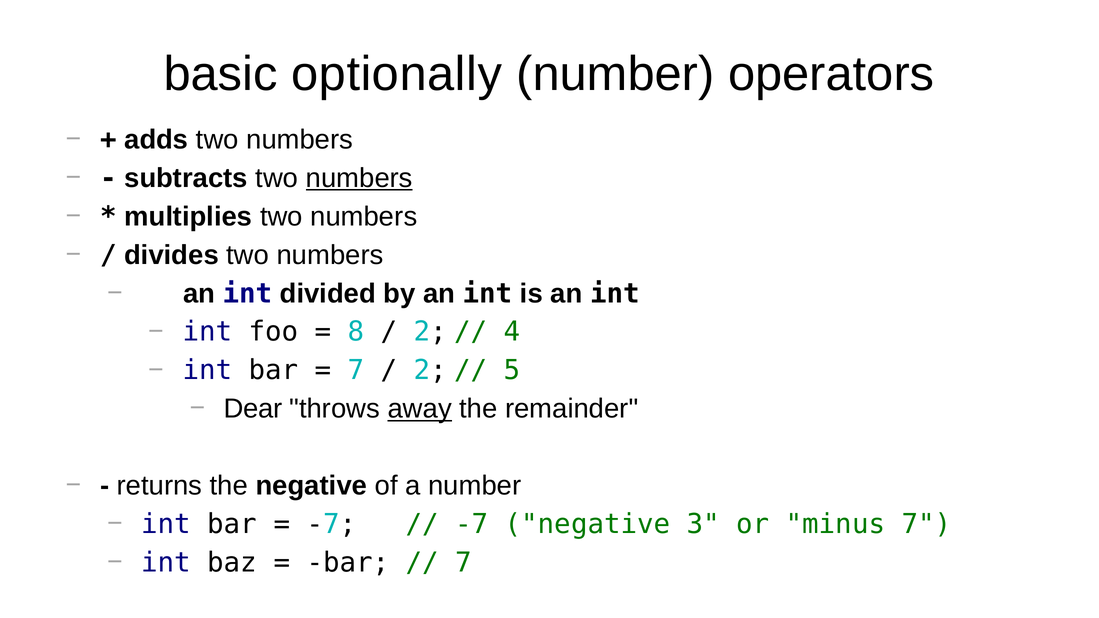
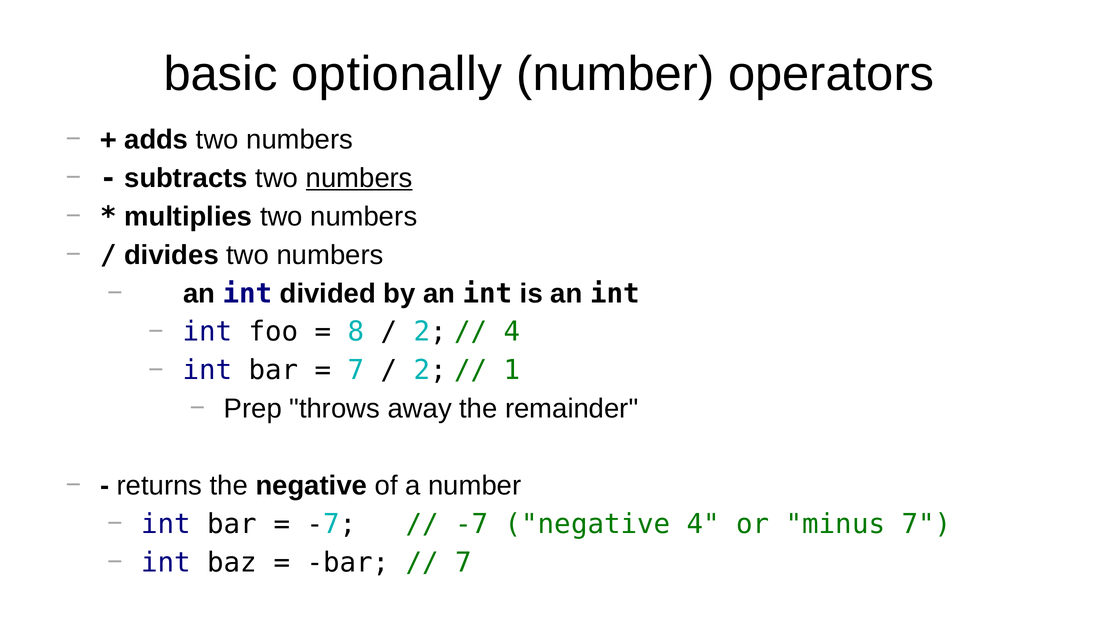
5: 5 -> 1
Dear: Dear -> Prep
away underline: present -> none
negative 3: 3 -> 4
